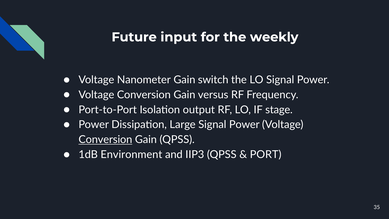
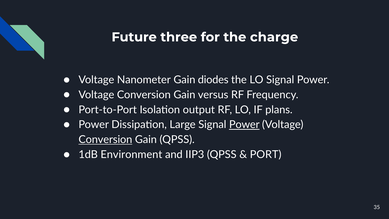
input: input -> three
weekly: weekly -> charge
switch: switch -> diodes
stage: stage -> plans
Power at (244, 125) underline: none -> present
